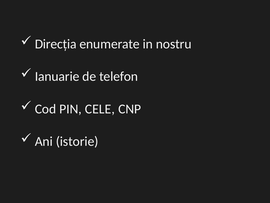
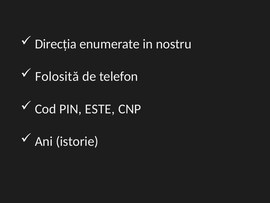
Ianuarie: Ianuarie -> Folosită
CELE: CELE -> ESTE
